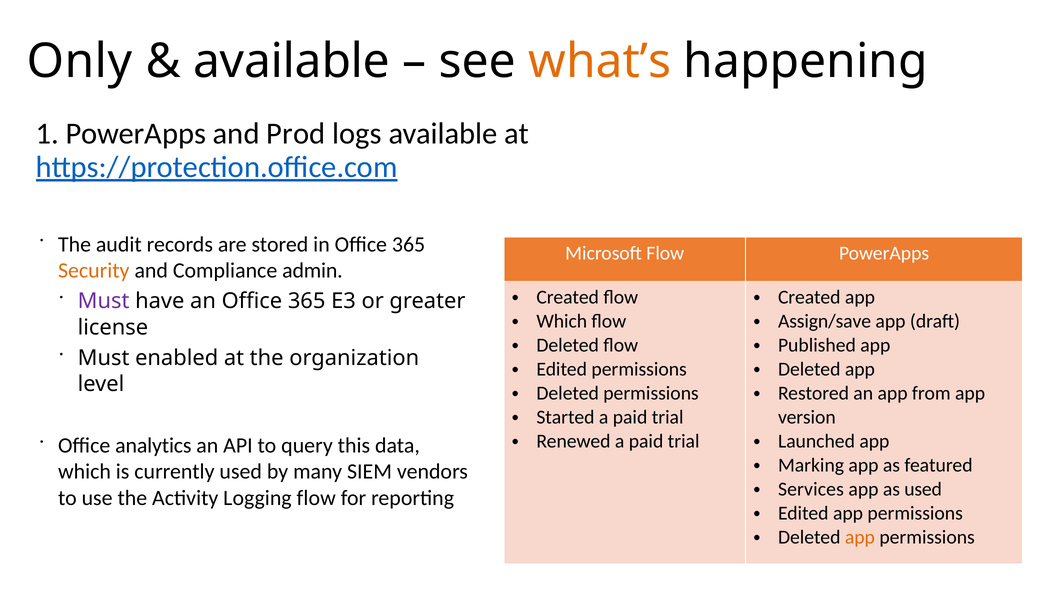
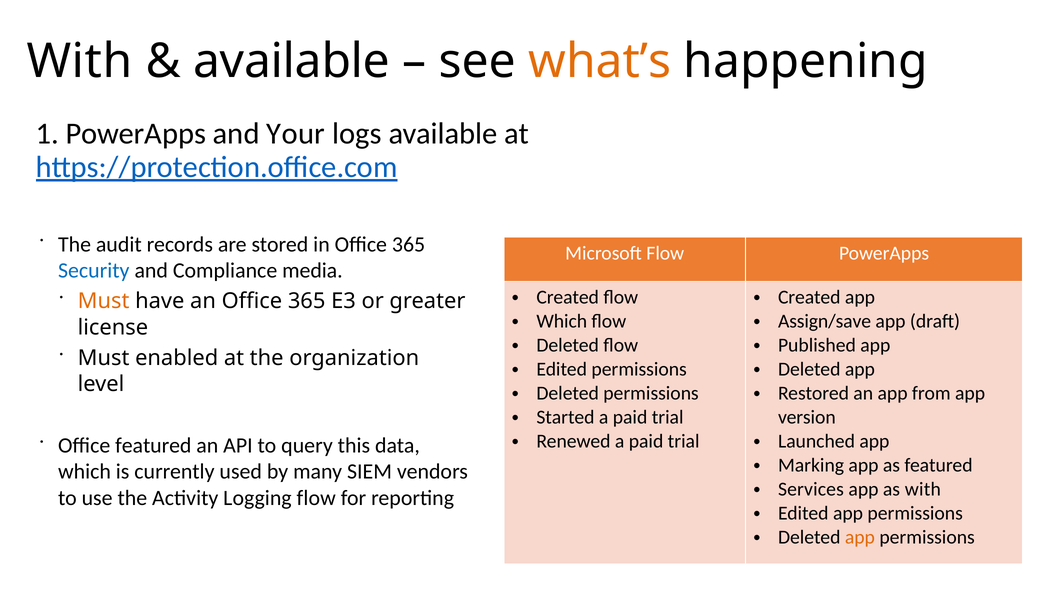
Only at (79, 61): Only -> With
Prod: Prod -> Your
Security colour: orange -> blue
admin: admin -> media
Must at (104, 301) colour: purple -> orange
Office analytics: analytics -> featured
as used: used -> with
